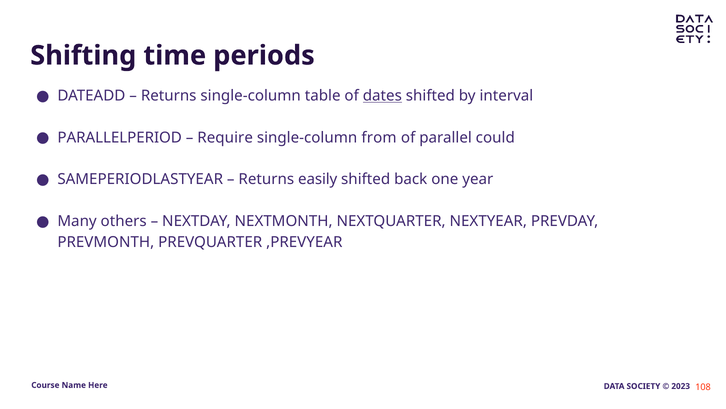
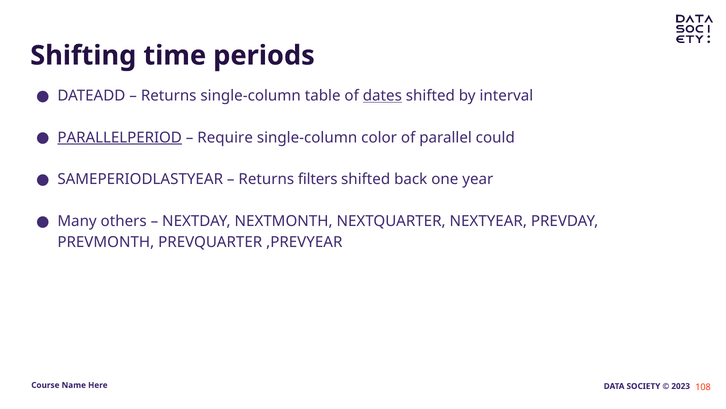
PARALLELPERIOD underline: none -> present
from: from -> color
easily: easily -> filters
